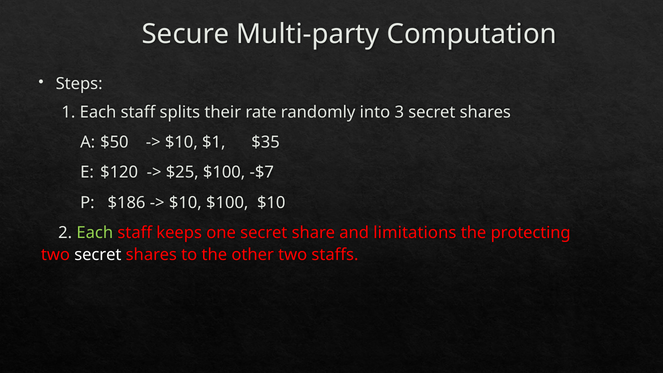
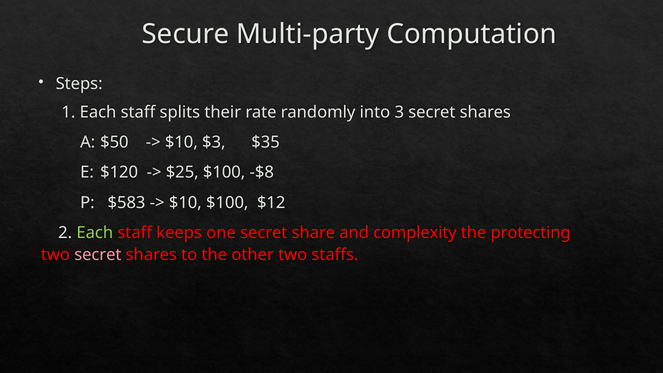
$1: $1 -> $3
-$7: -$7 -> -$8
$186: $186 -> $583
$100 $10: $10 -> $12
limitations: limitations -> complexity
secret at (98, 255) colour: white -> pink
